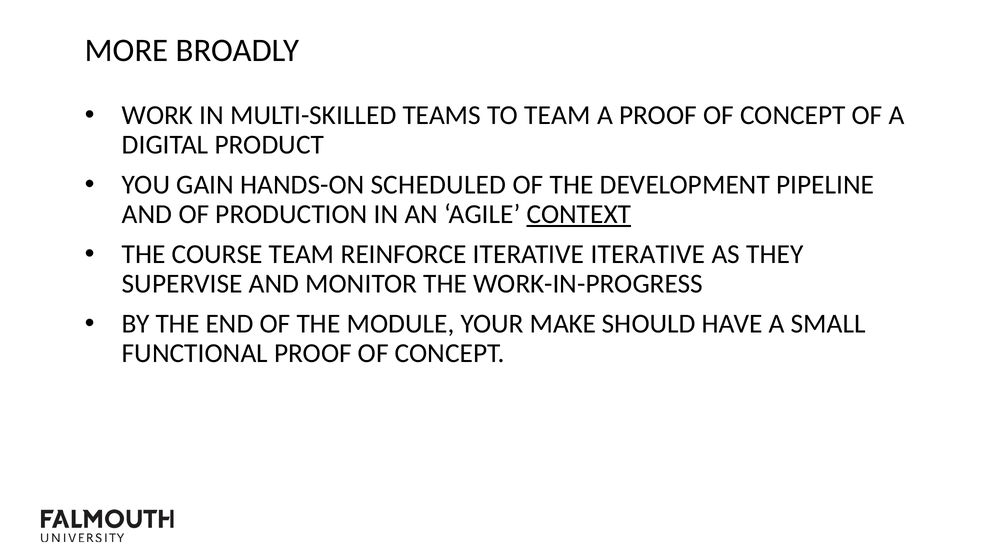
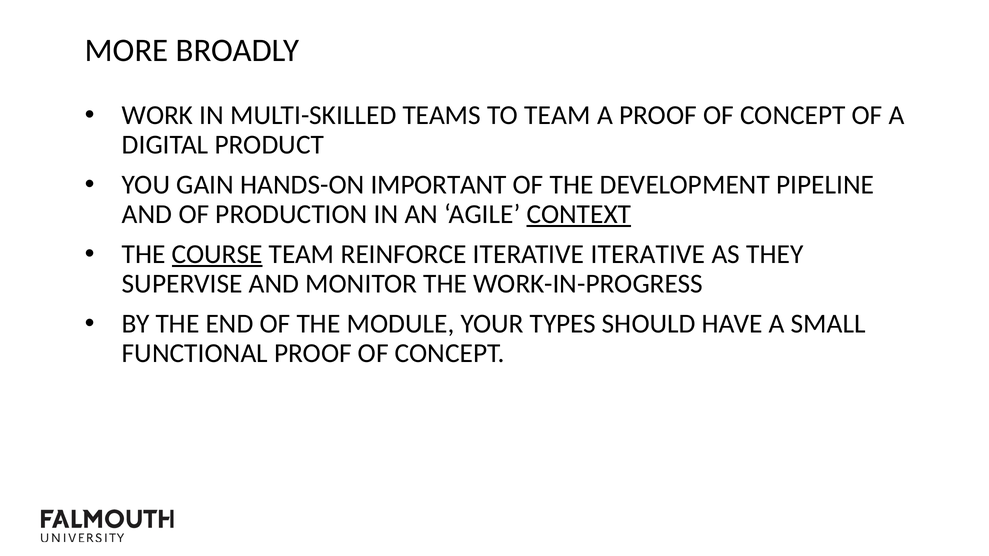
SCHEDULED: SCHEDULED -> IMPORTANT
COURSE underline: none -> present
MAKE: MAKE -> TYPES
